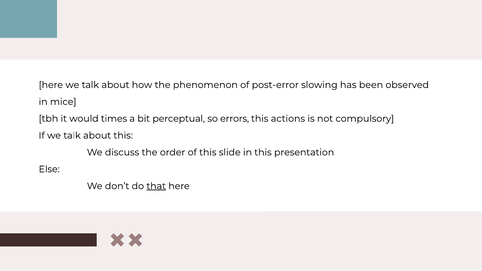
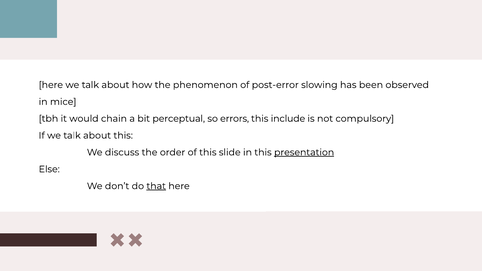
times: times -> chain
actions: actions -> include
presentation underline: none -> present
